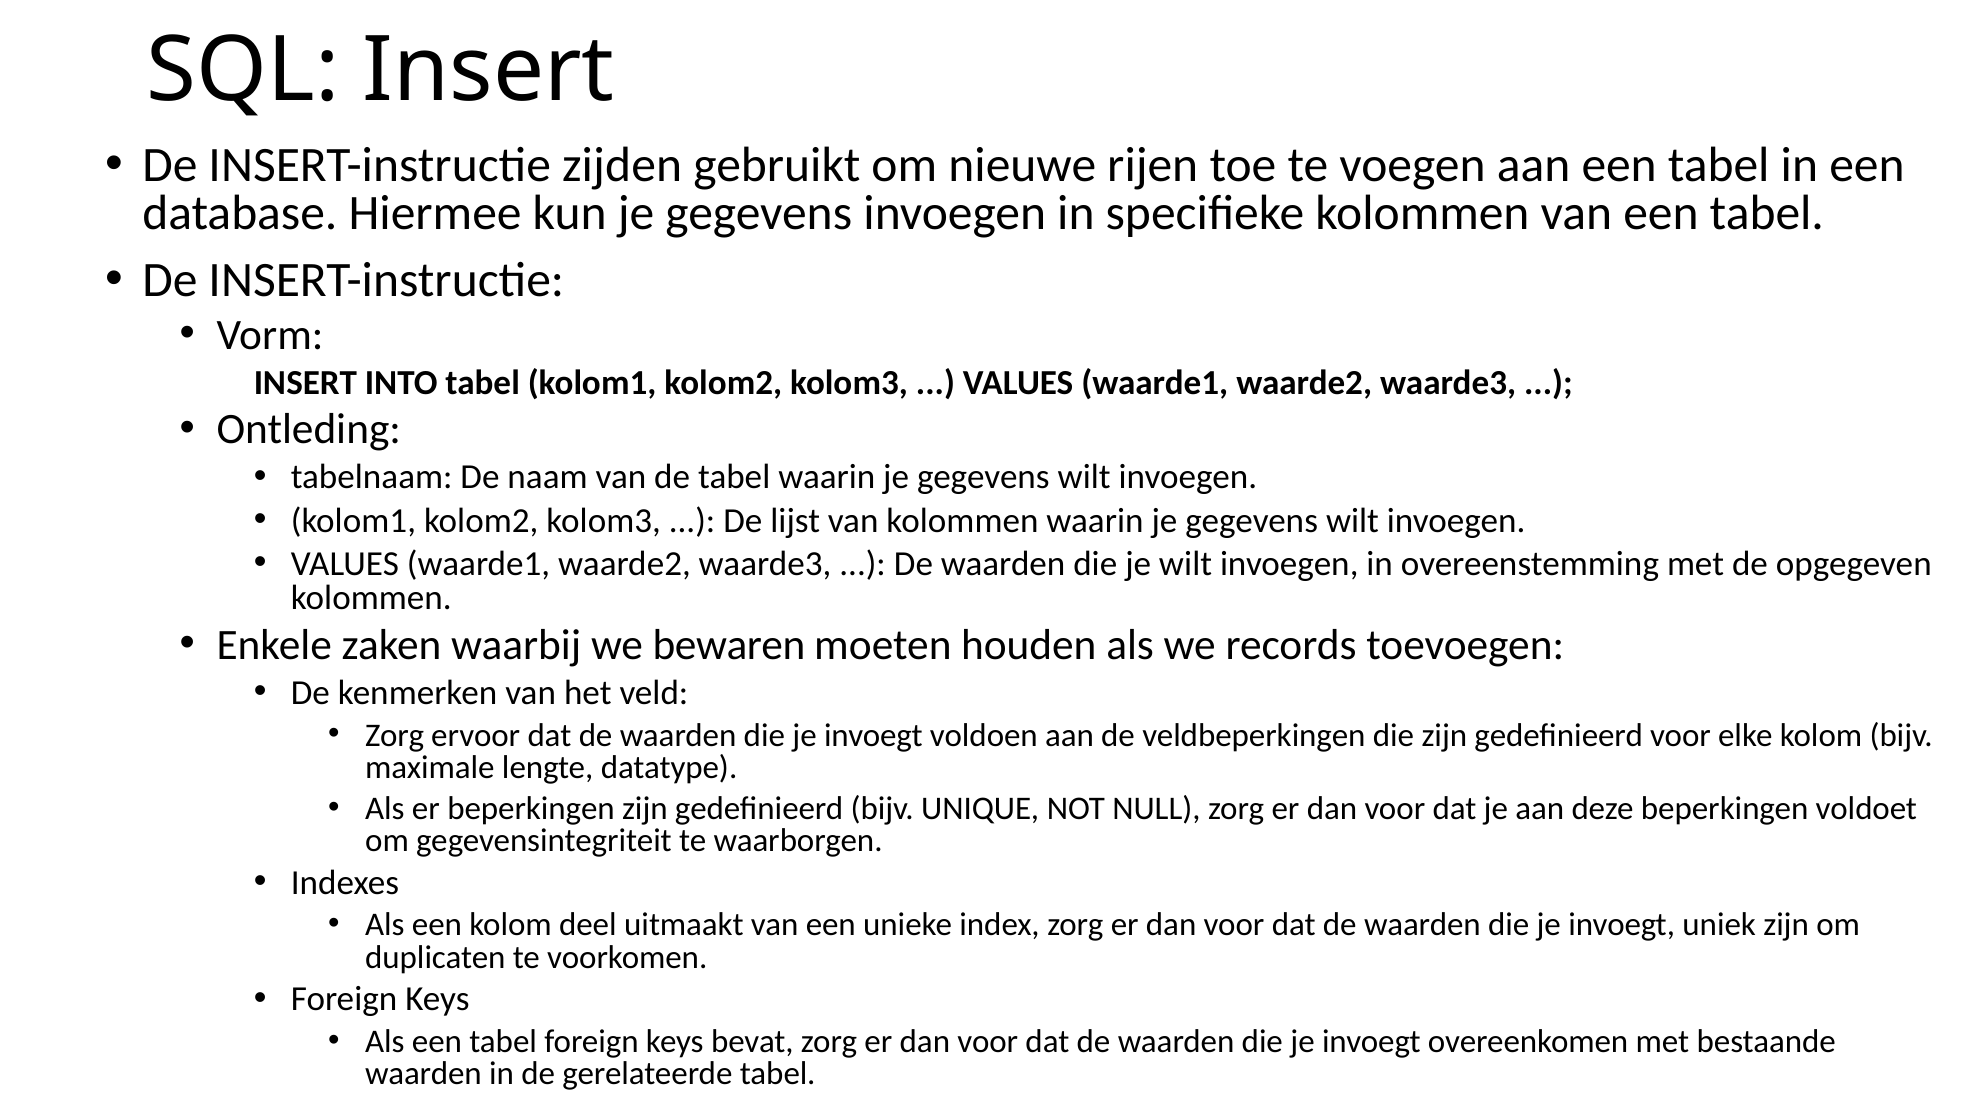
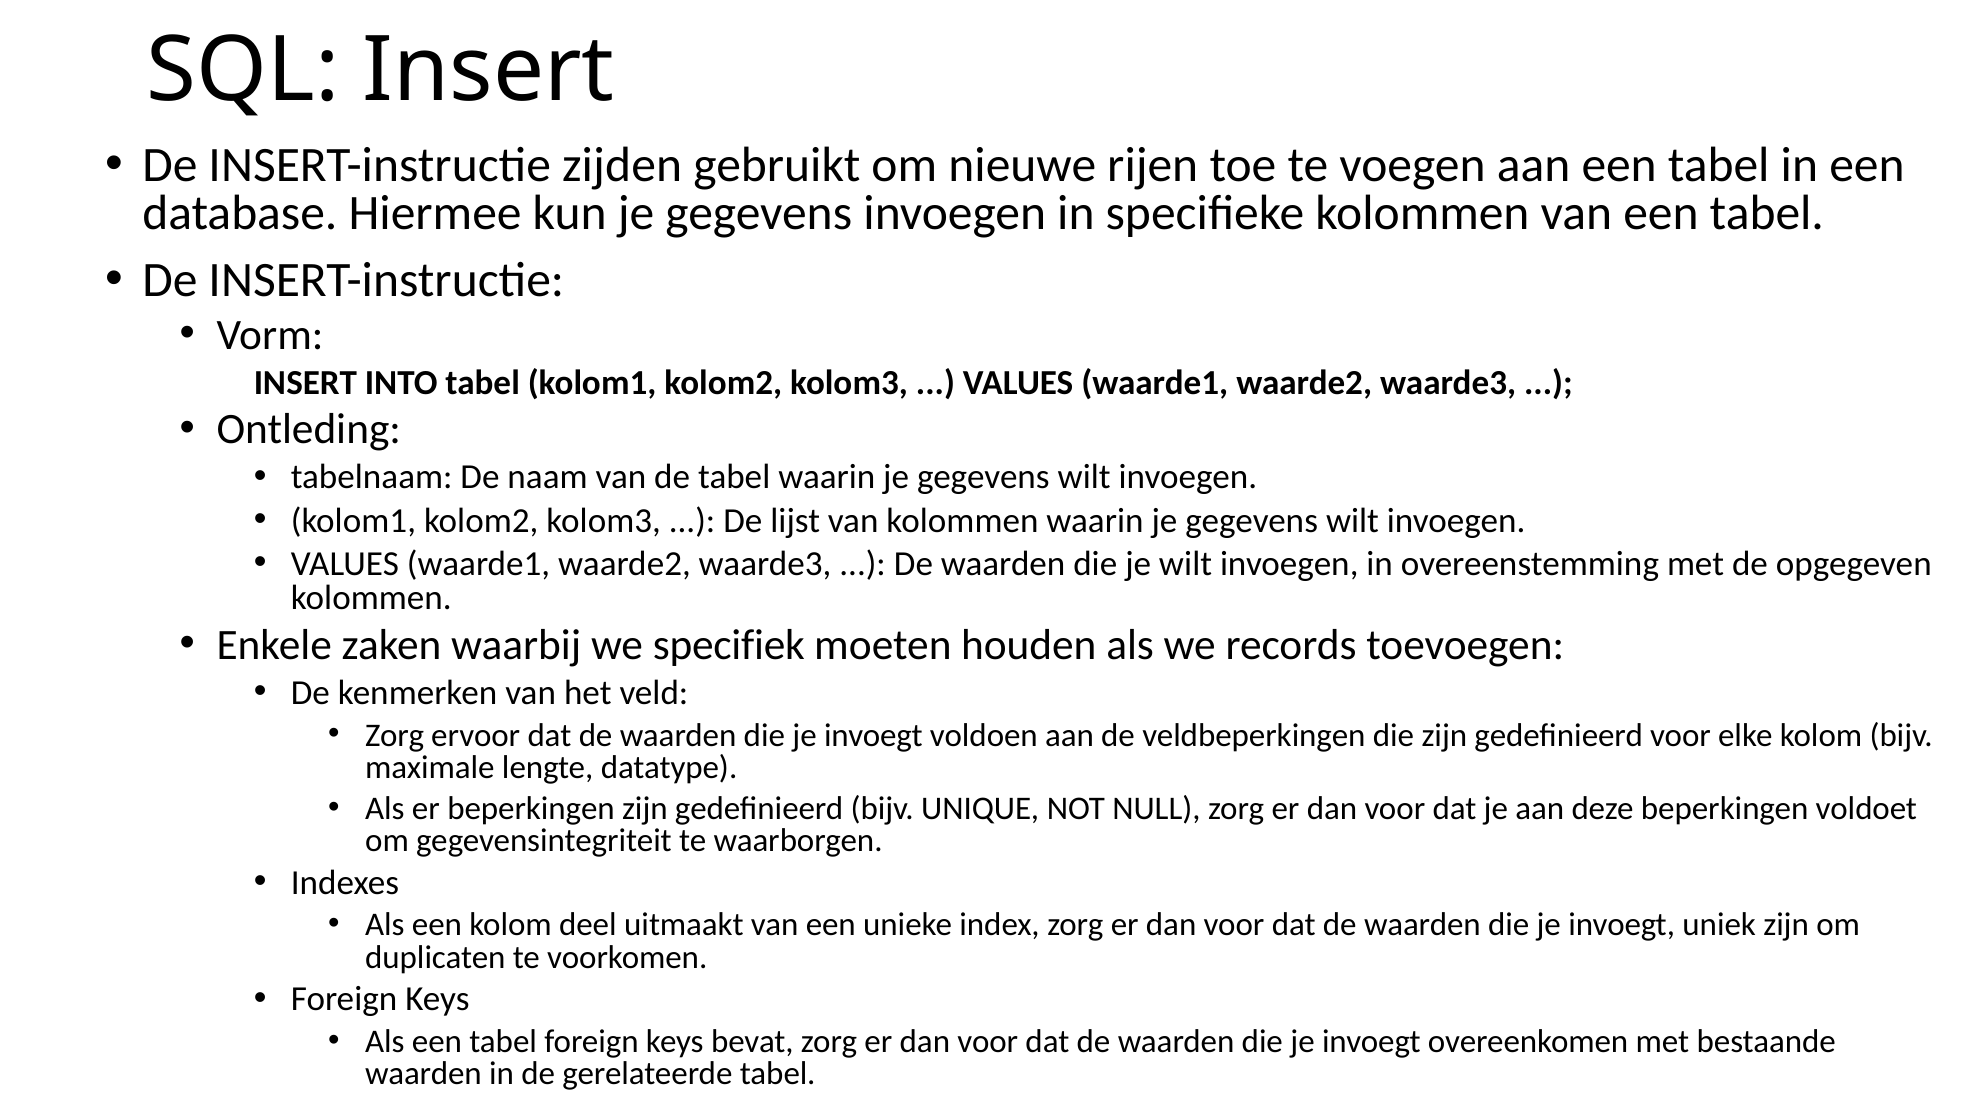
bewaren: bewaren -> specifiek
